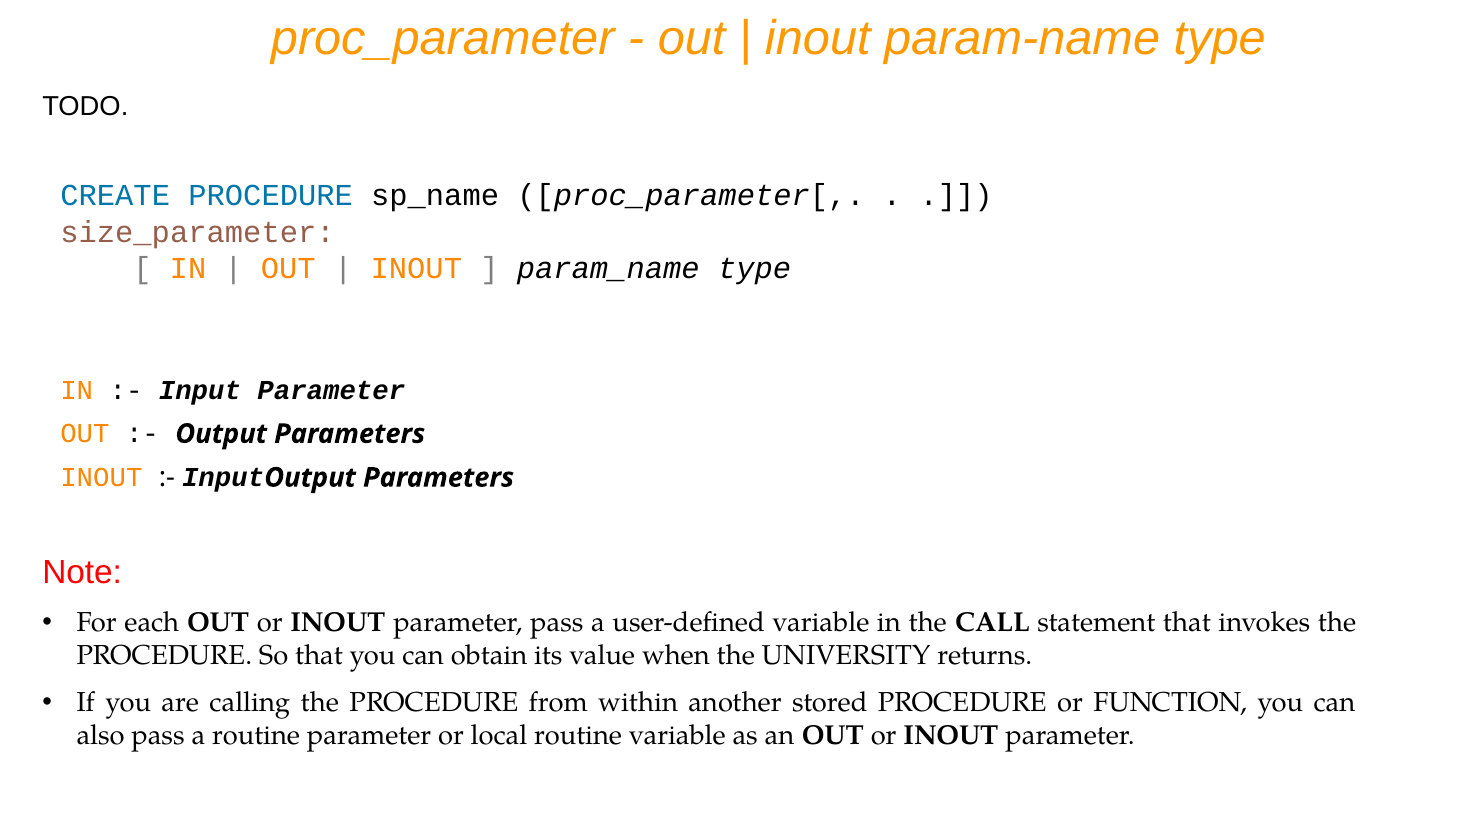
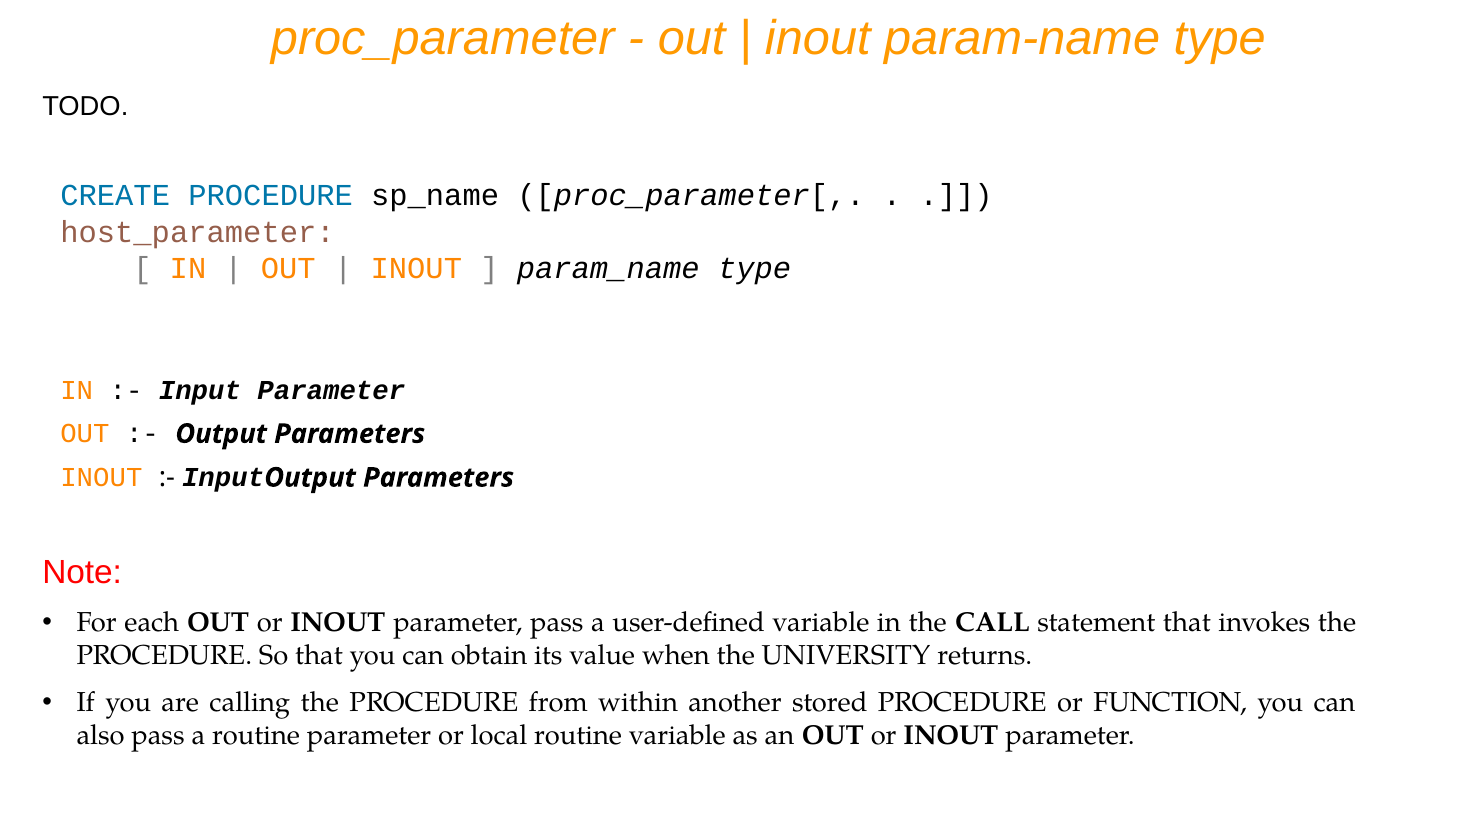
size_parameter: size_parameter -> host_parameter
